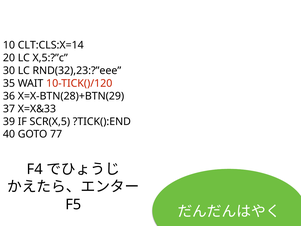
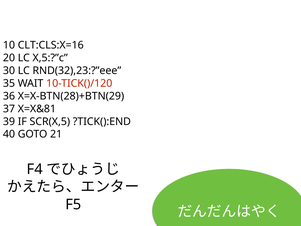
CLT:CLS:X=14: CLT:CLS:X=14 -> CLT:CLS:X=16
X=X&33: X=X&33 -> X=X&81
77: 77 -> 21
